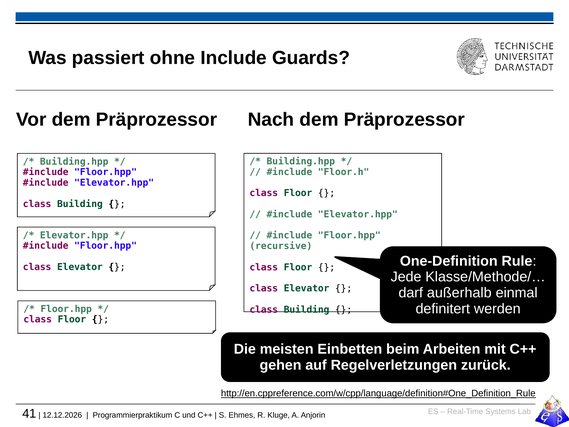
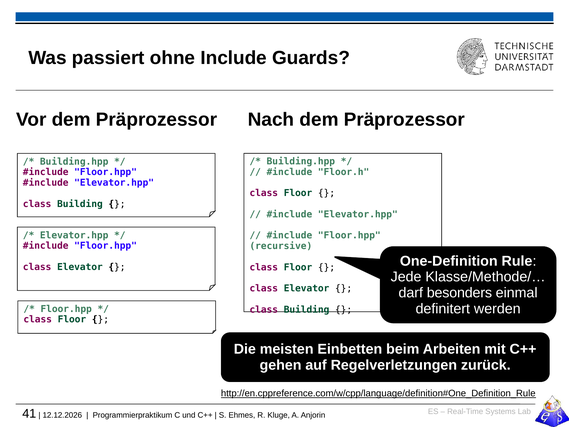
außerhalb: außerhalb -> besonders
